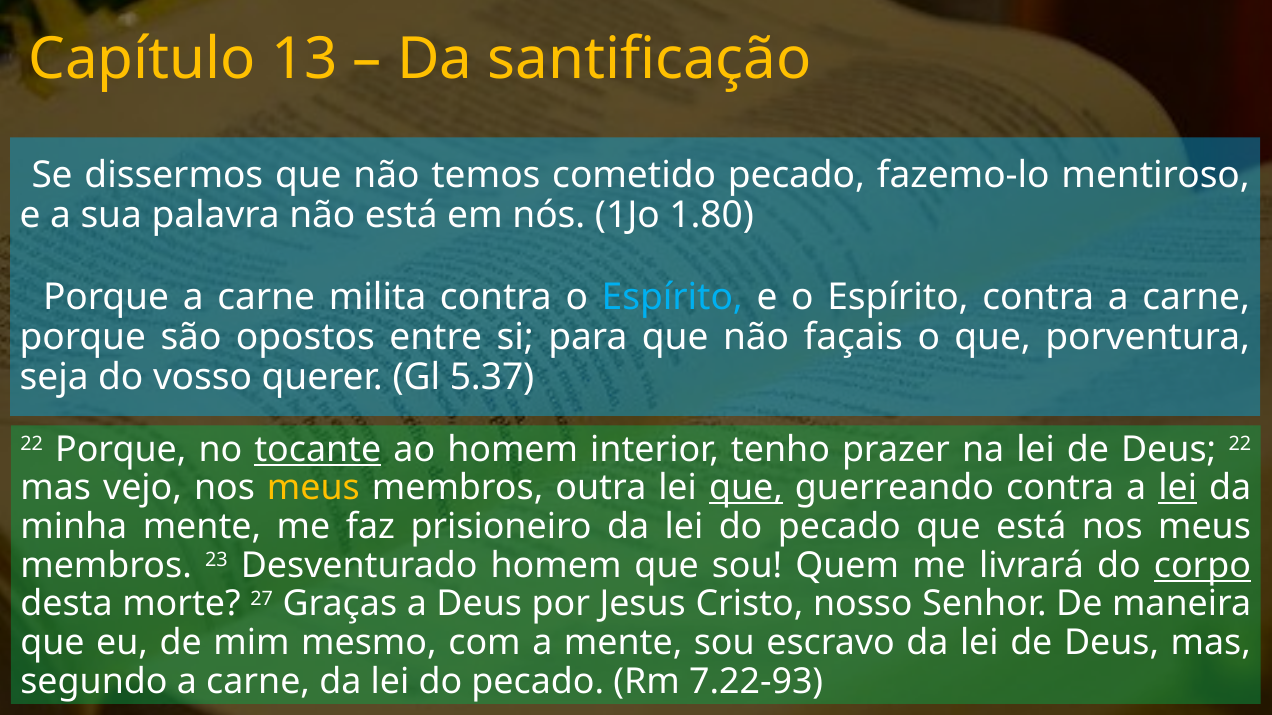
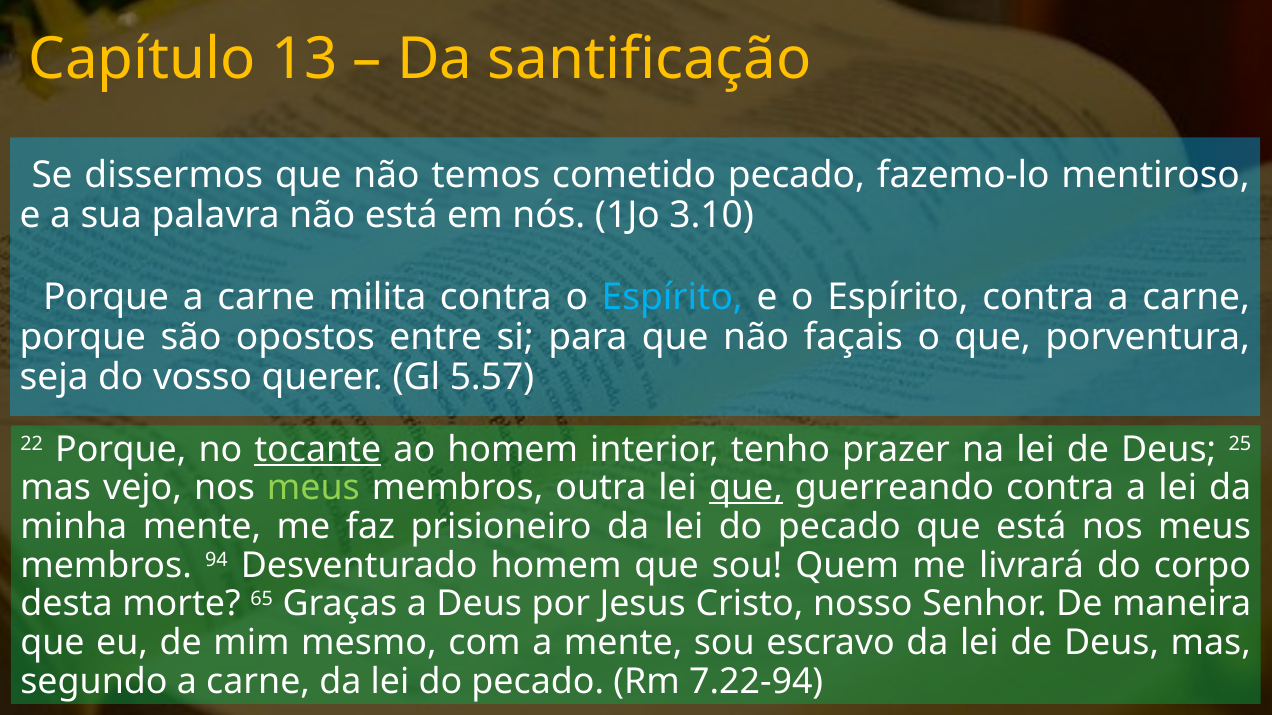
1.80: 1.80 -> 3.10
5.37: 5.37 -> 5.57
Deus 22: 22 -> 25
meus at (313, 488) colour: yellow -> light green
lei at (1178, 488) underline: present -> none
23: 23 -> 94
corpo underline: present -> none
27: 27 -> 65
7.22-93: 7.22-93 -> 7.22-94
